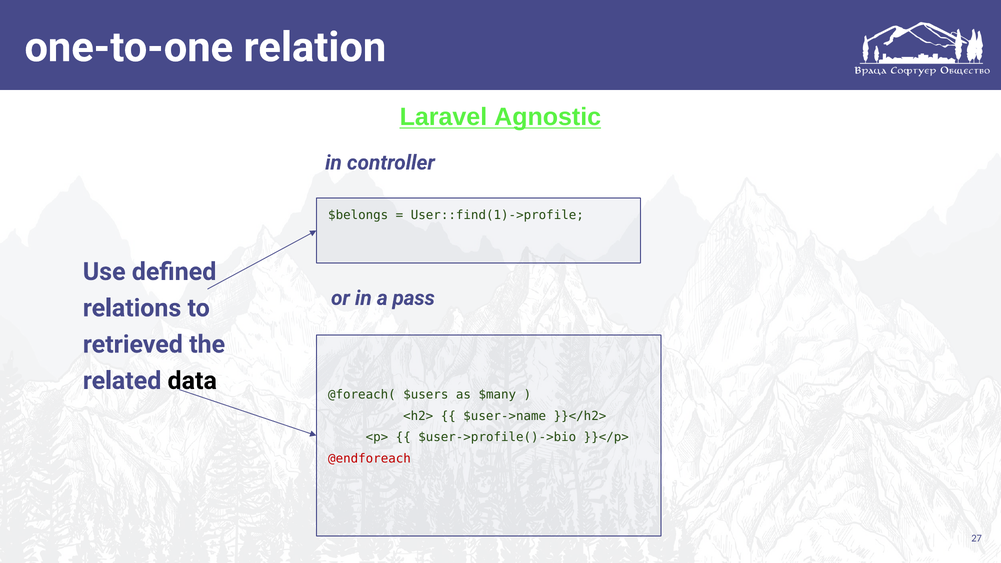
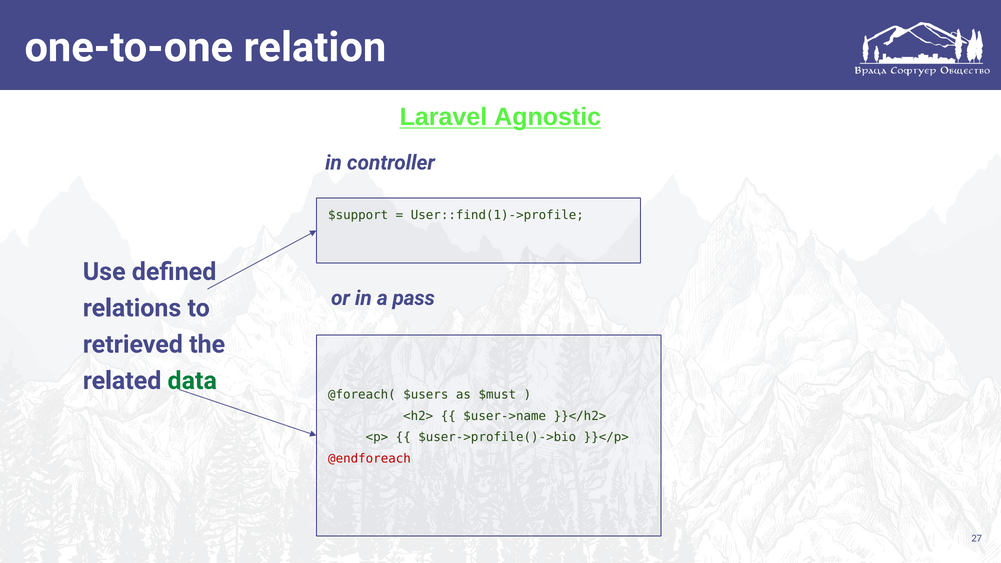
$belongs: $belongs -> $support
data colour: black -> green
$many: $many -> $must
